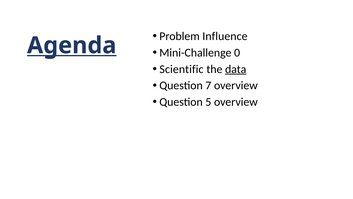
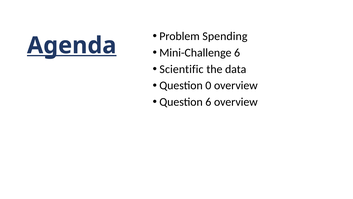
Influence: Influence -> Spending
Mini-Challenge 0: 0 -> 6
data underline: present -> none
7: 7 -> 0
Question 5: 5 -> 6
